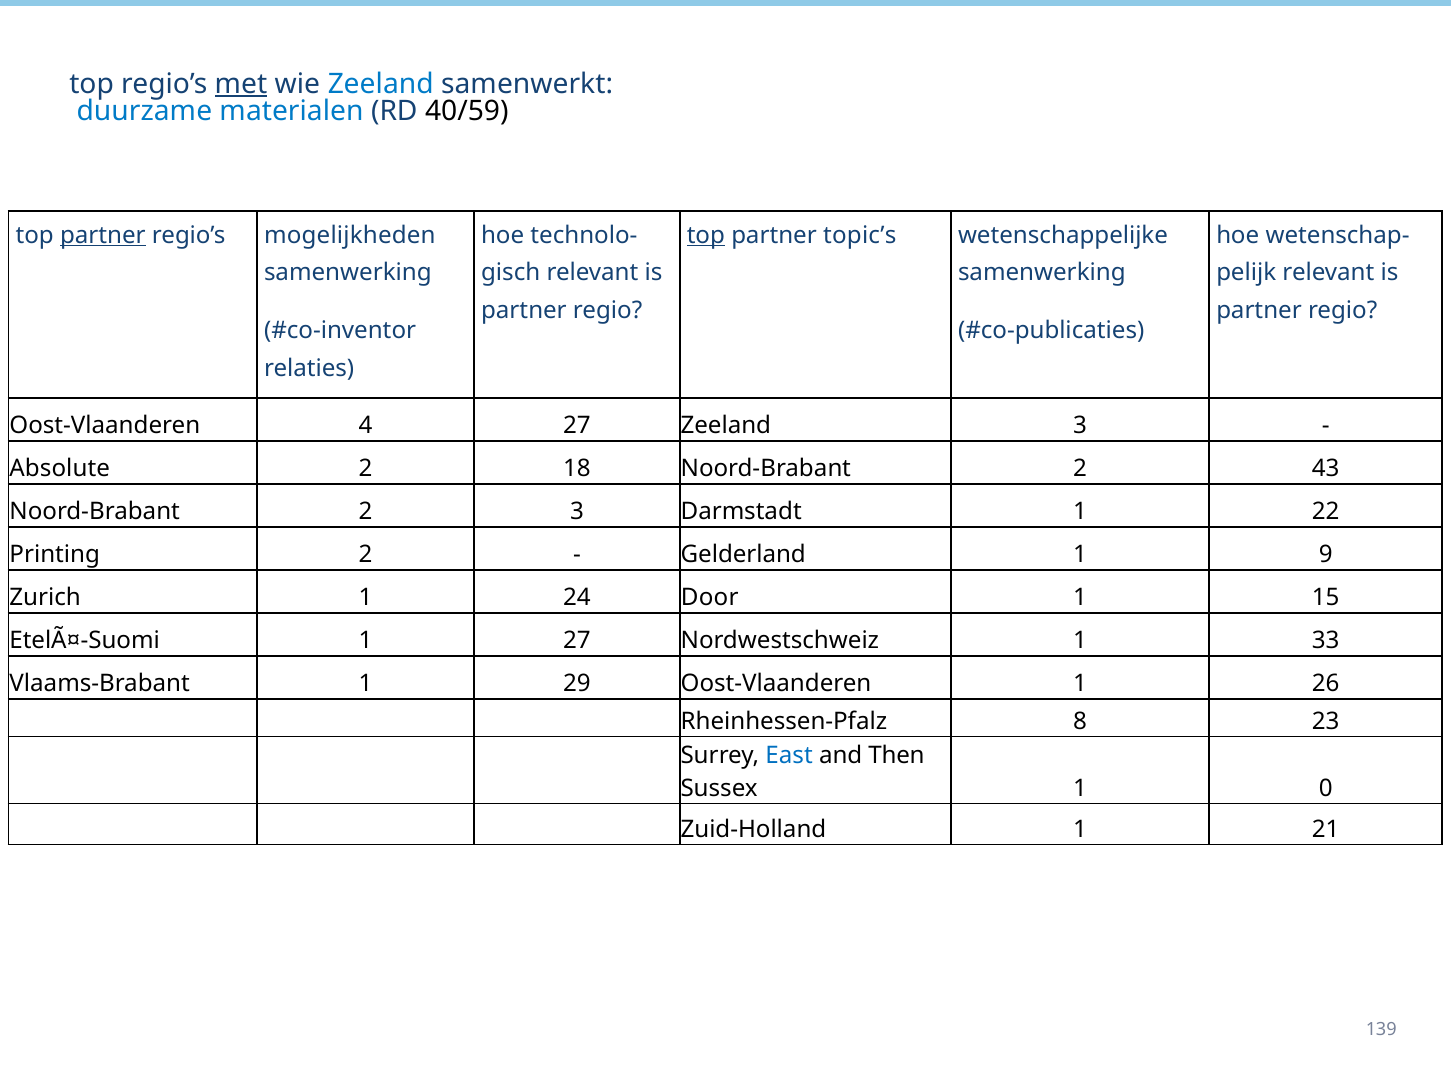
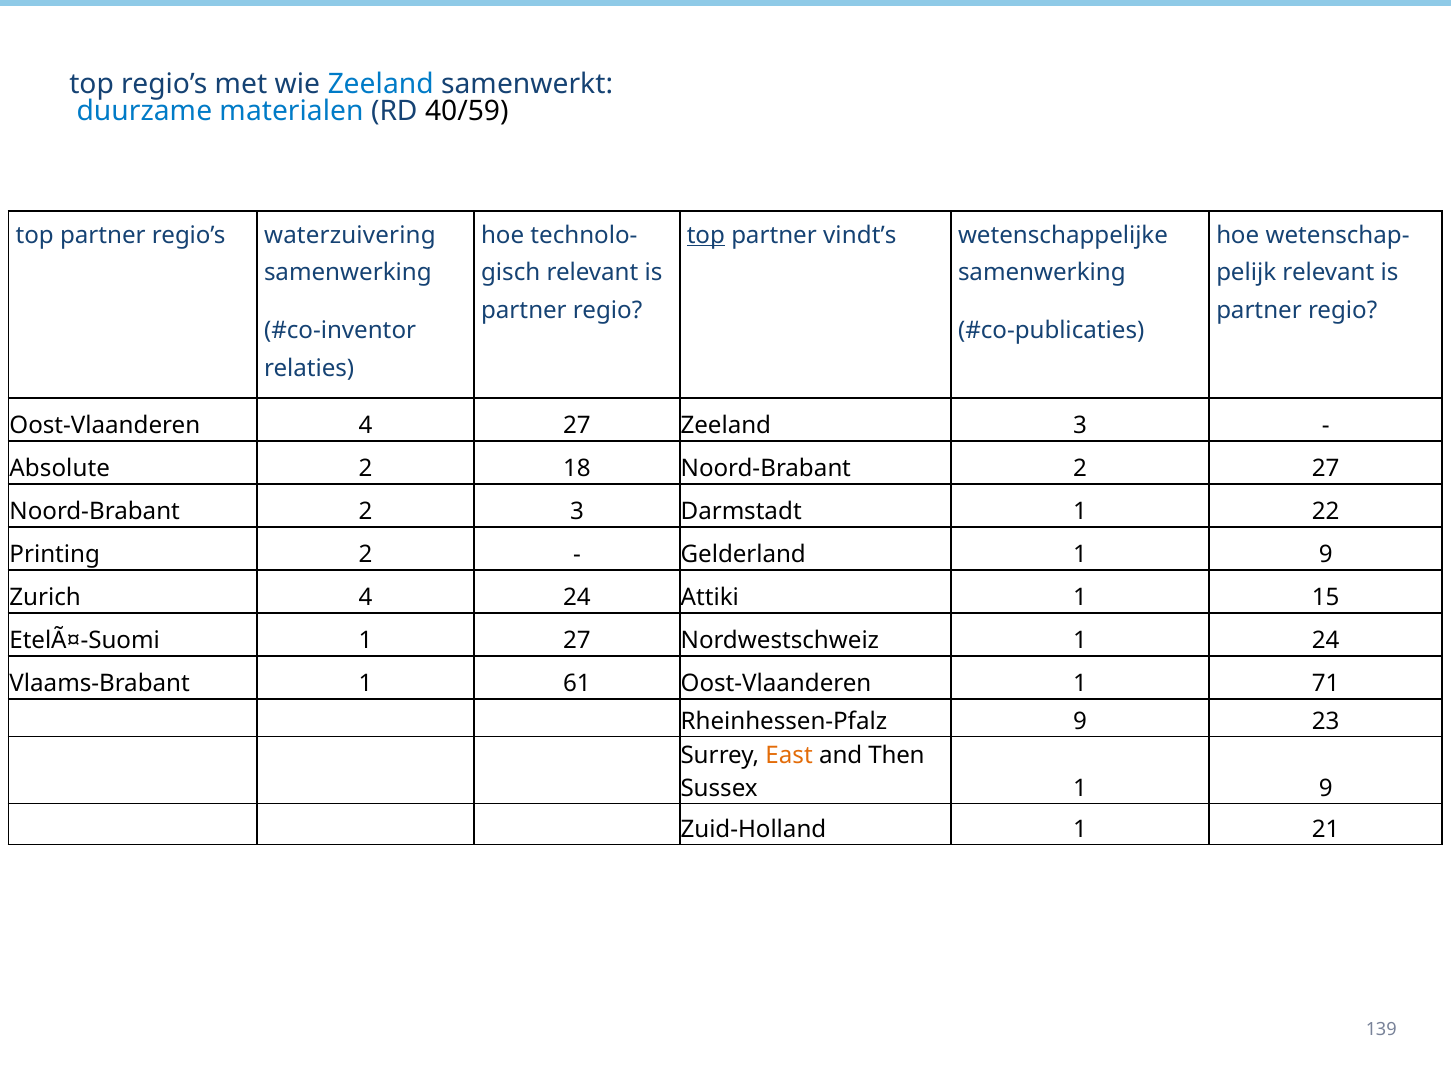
met underline: present -> none
partner at (103, 235) underline: present -> none
mogelijkheden: mogelijkheden -> waterzuivering
topic’s: topic’s -> vindt’s
2 43: 43 -> 27
Zurich 1: 1 -> 4
Door: Door -> Attiki
1 33: 33 -> 24
29: 29 -> 61
26: 26 -> 71
Rheinhessen-Pfalz 8: 8 -> 9
East colour: blue -> orange
Sussex 1 0: 0 -> 9
